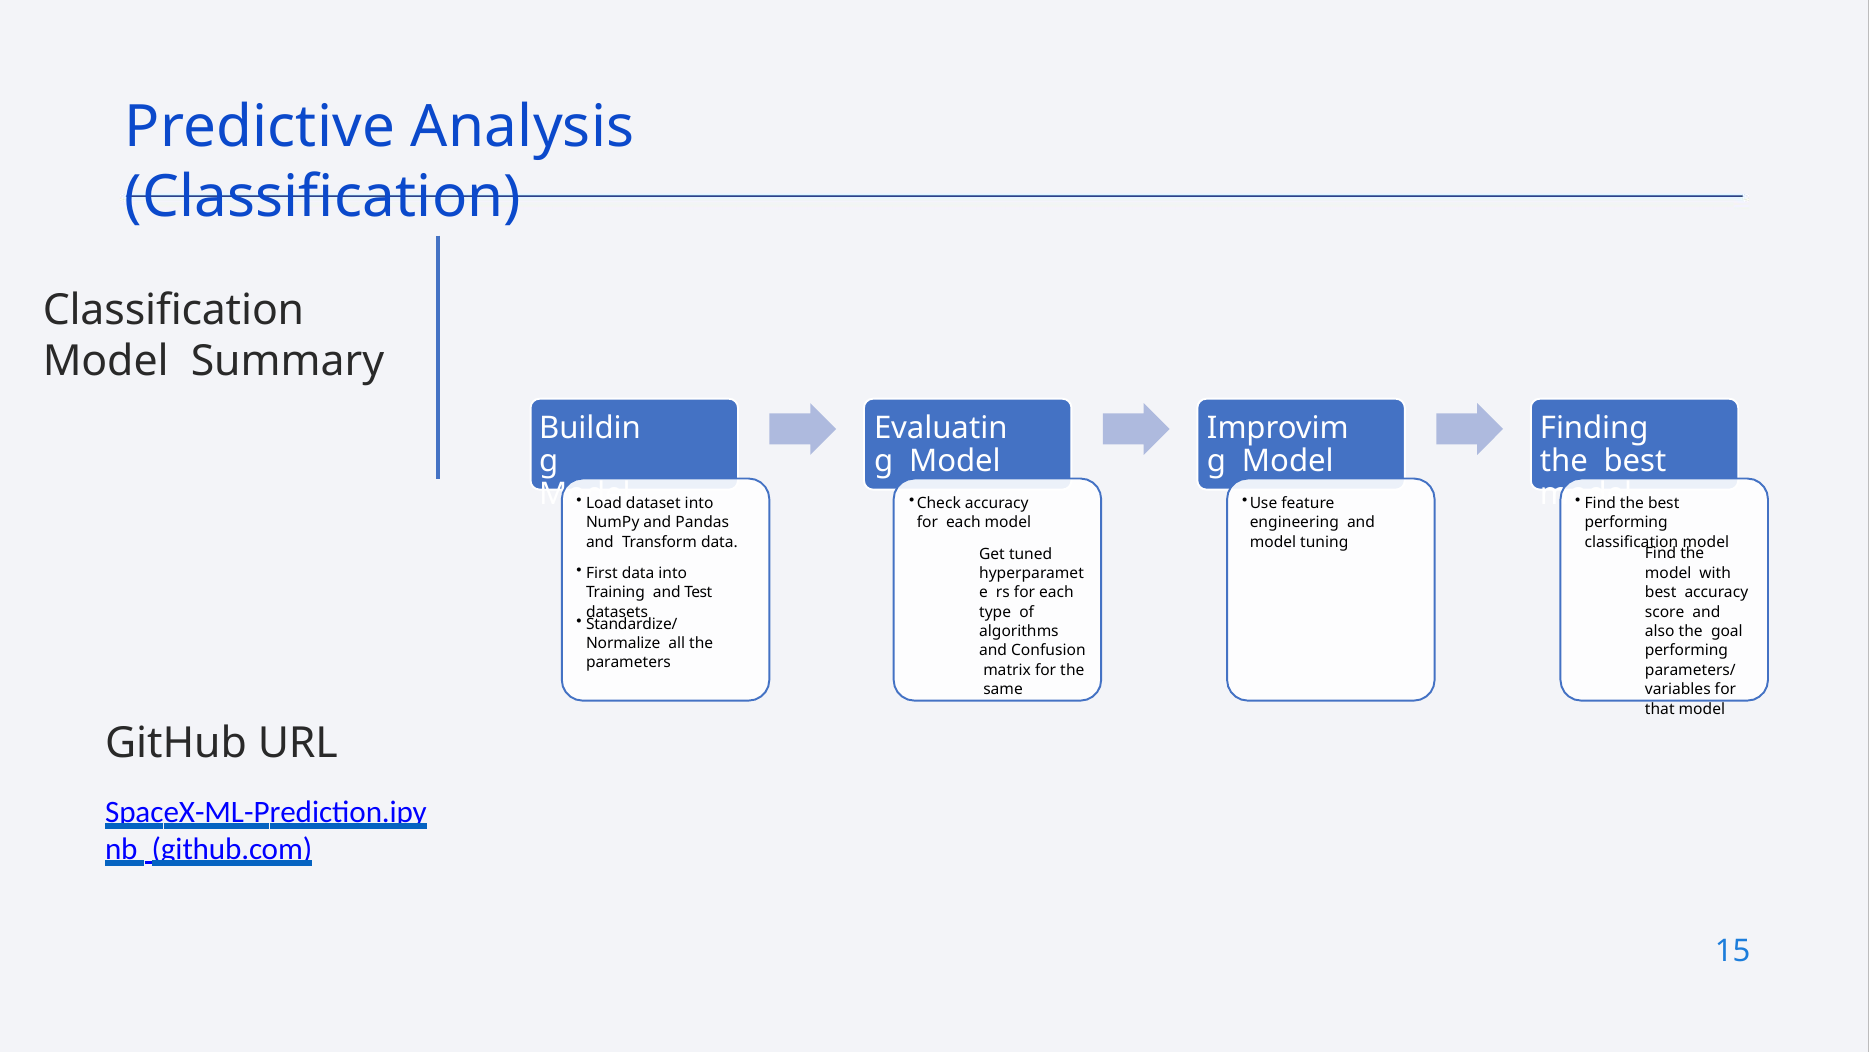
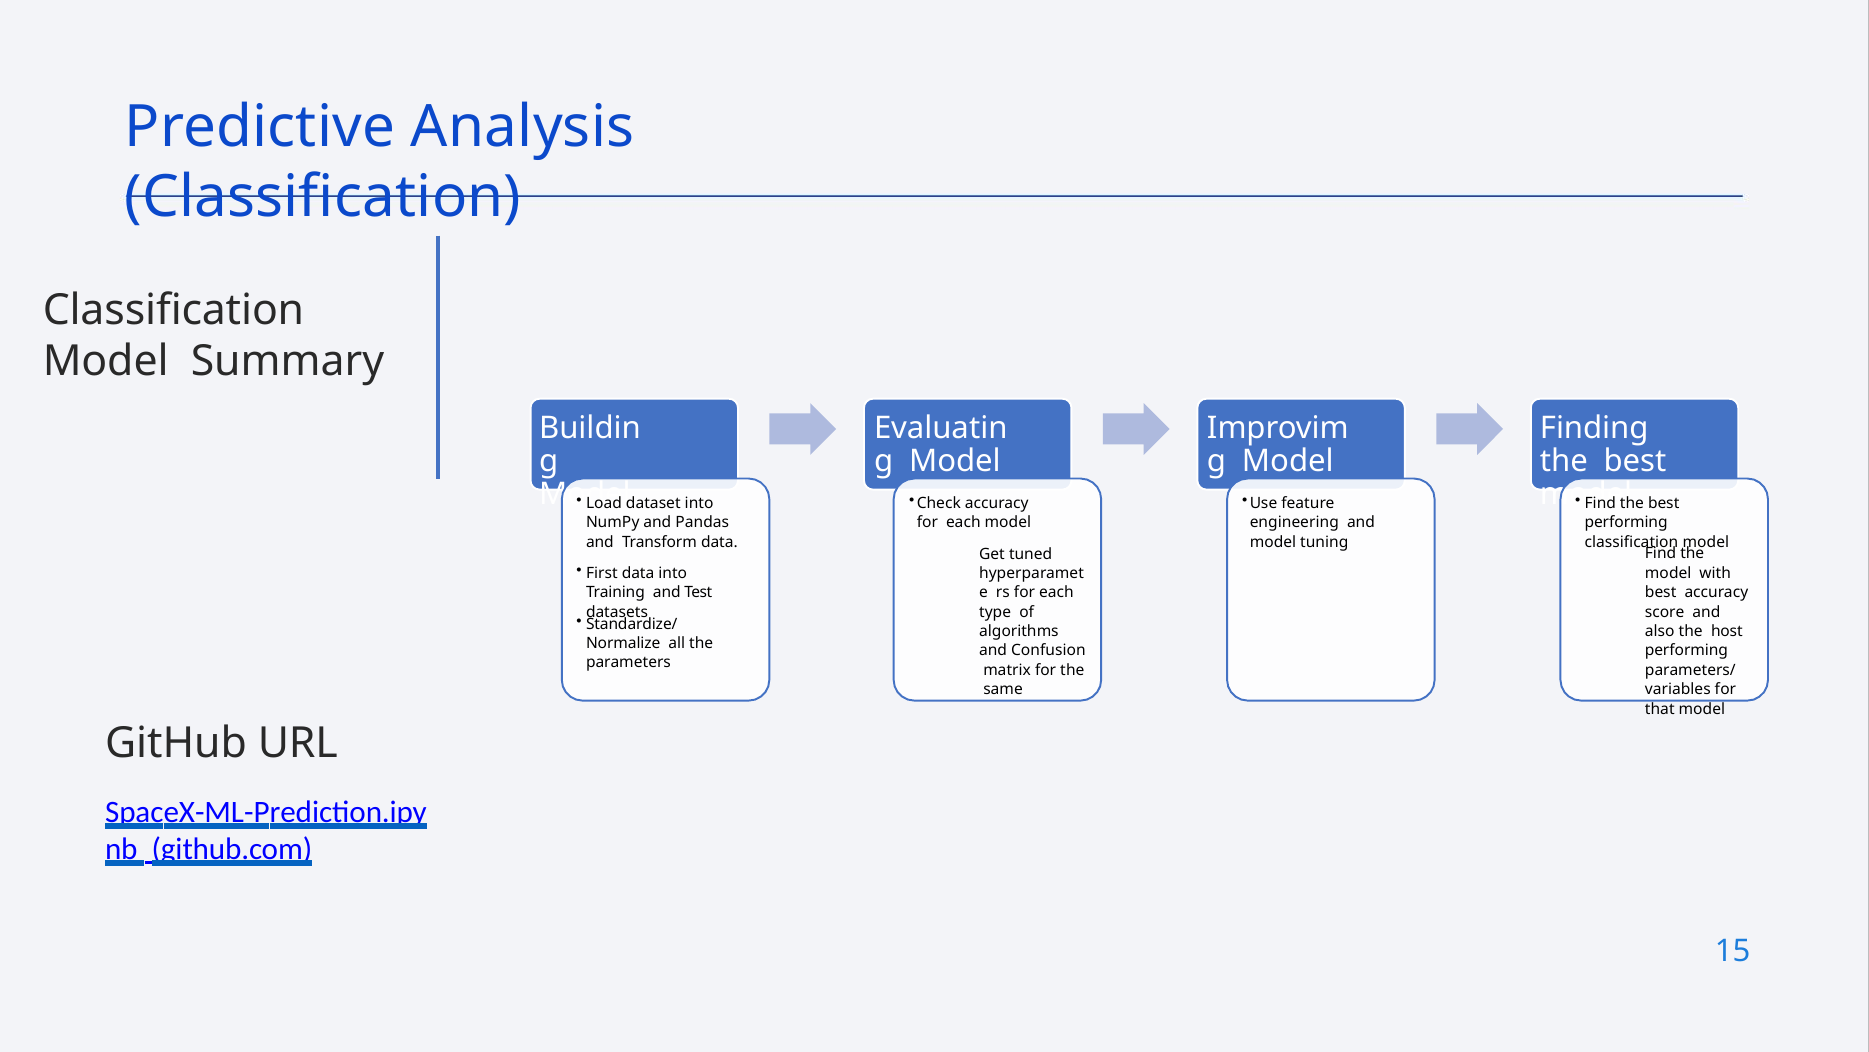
goal: goal -> host
